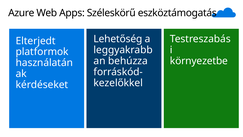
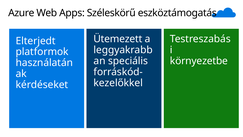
Lehetőség: Lehetőség -> Ütemezett
behúzza: behúzza -> speciális
